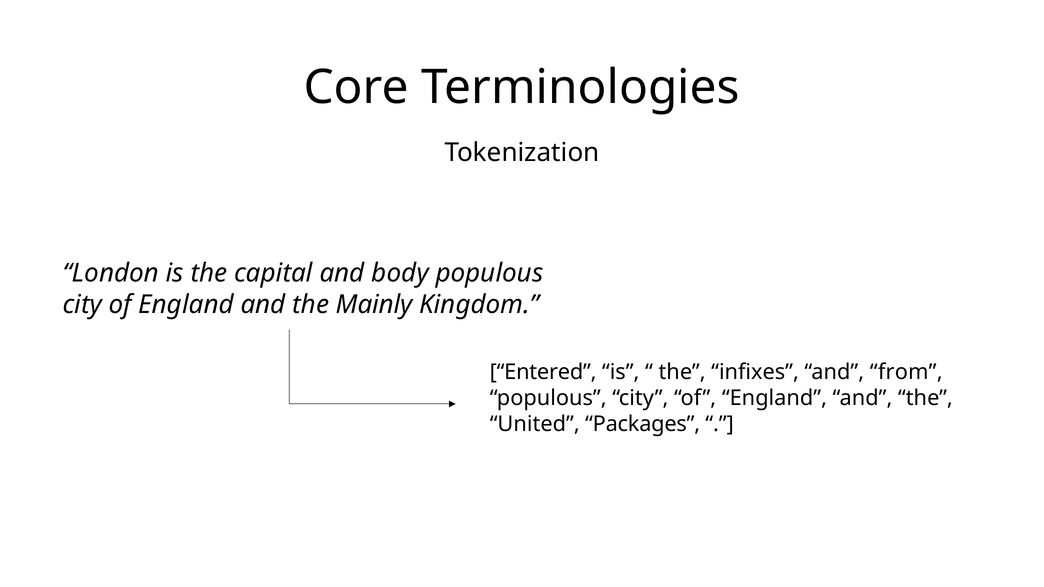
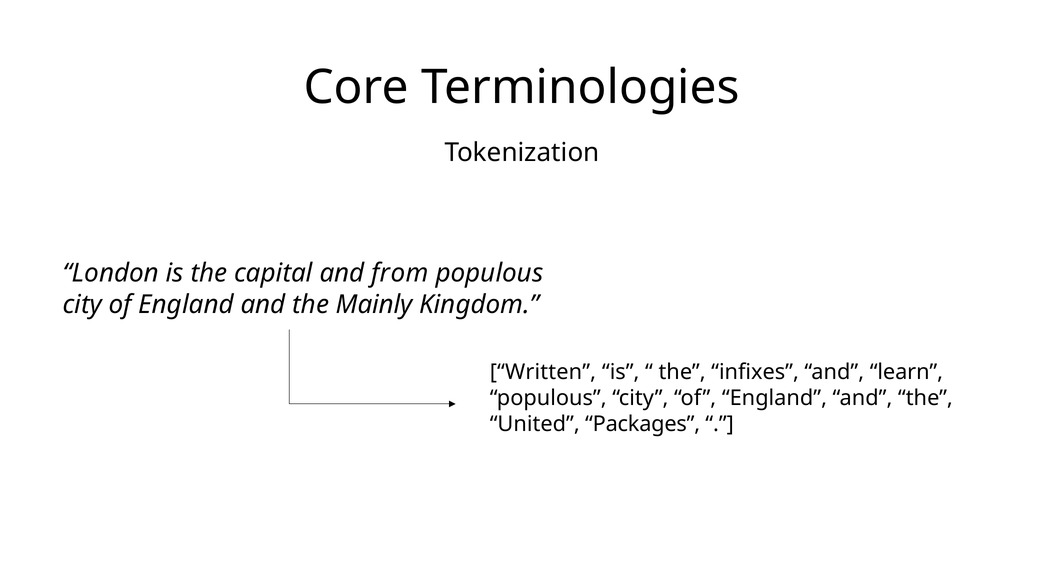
body: body -> from
Entered: Entered -> Written
from: from -> learn
